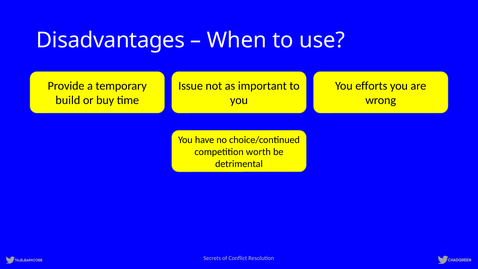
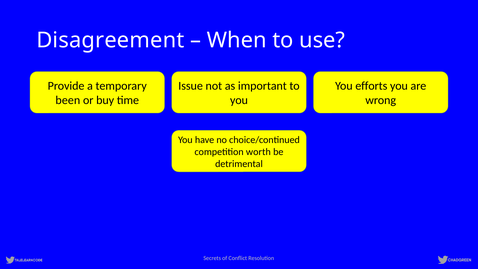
Disadvantages: Disadvantages -> Disagreement
build: build -> been
